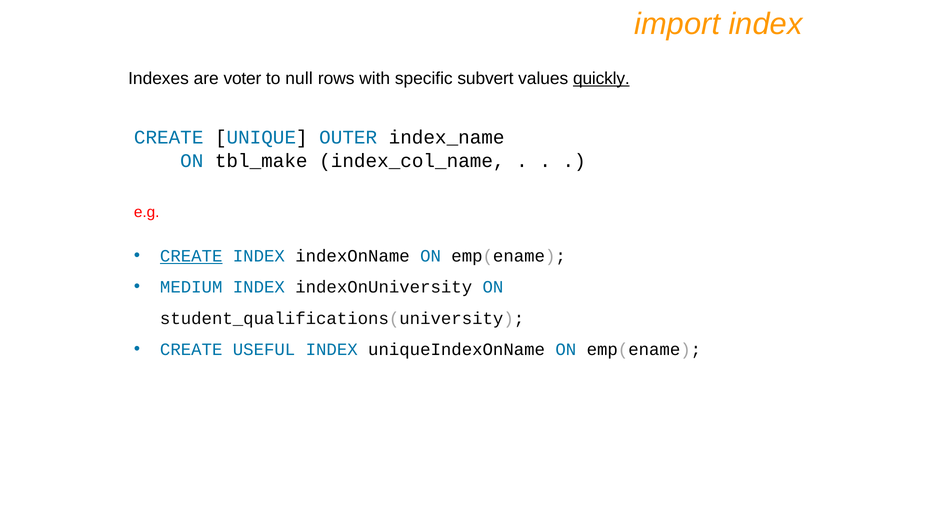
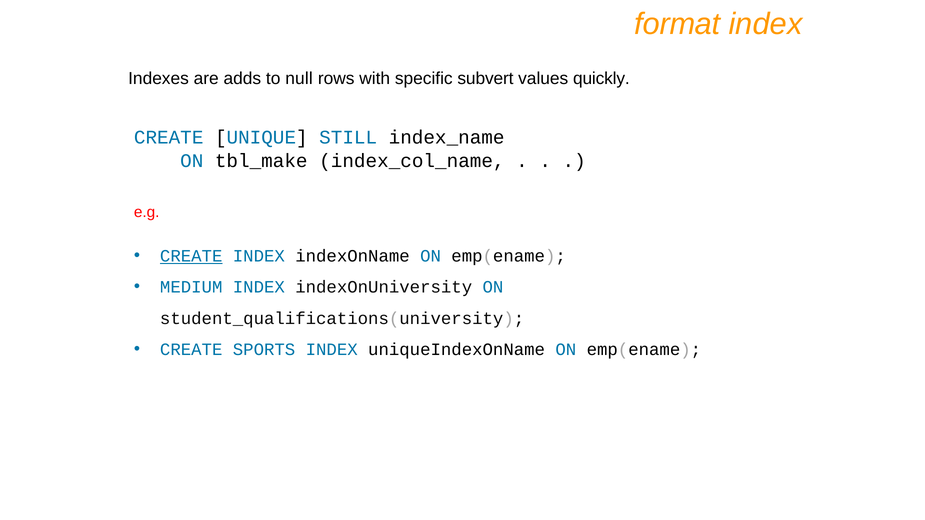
import: import -> format
voter: voter -> adds
quickly underline: present -> none
OUTER: OUTER -> STILL
USEFUL: USEFUL -> SPORTS
